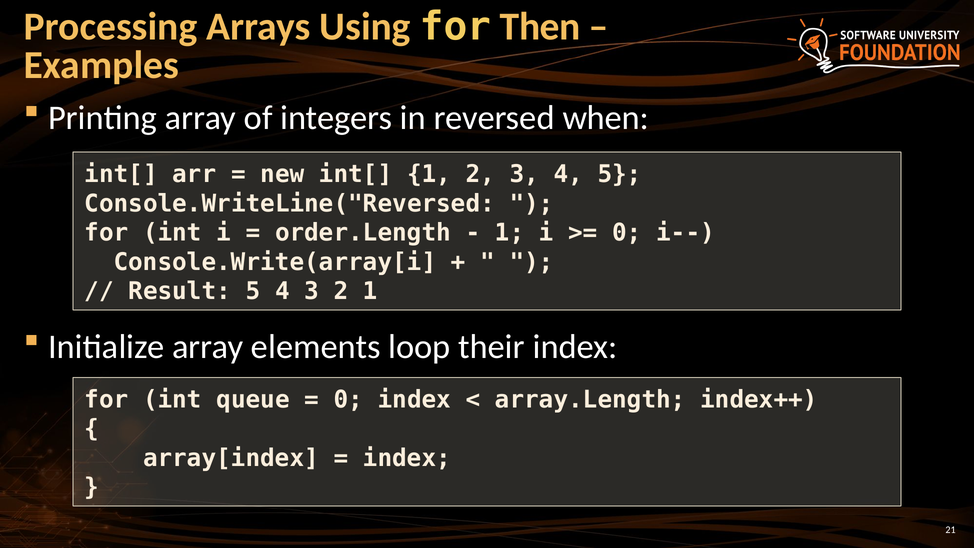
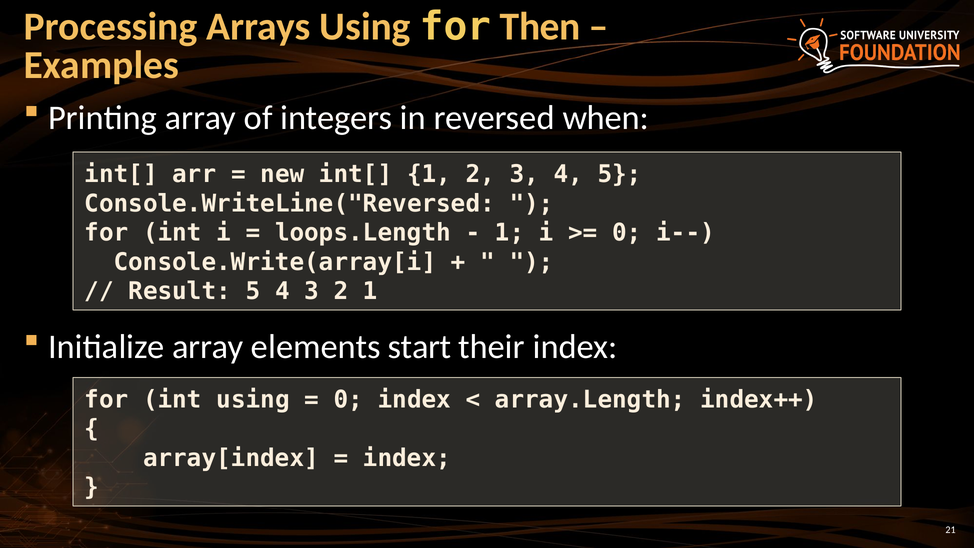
order.Length: order.Length -> loops.Length
loop: loop -> start
int queue: queue -> using
